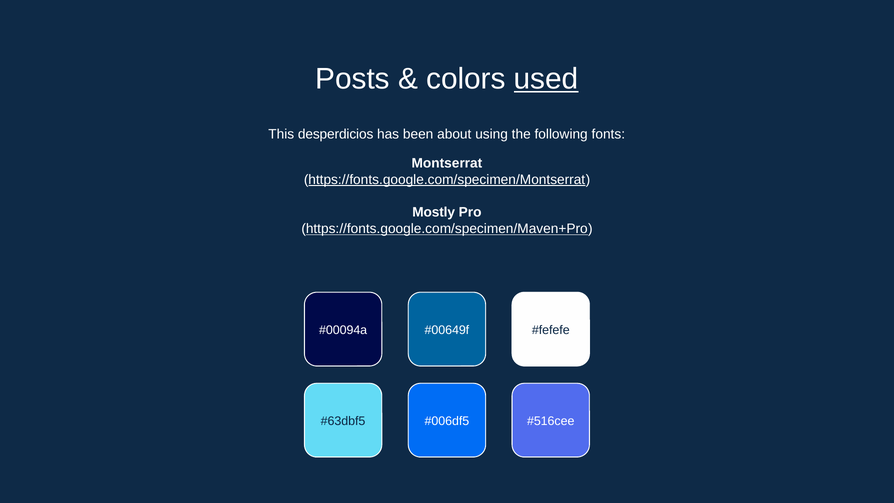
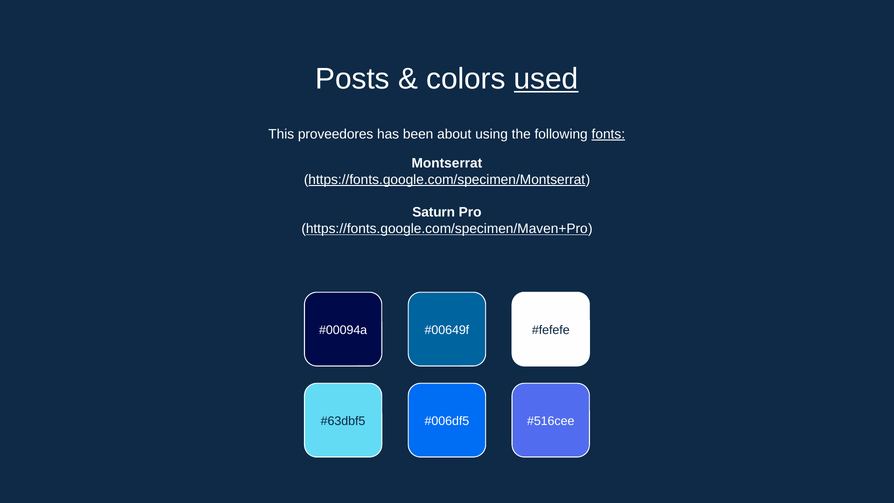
desperdicios: desperdicios -> proveedores
fonts underline: none -> present
Mostly: Mostly -> Saturn
